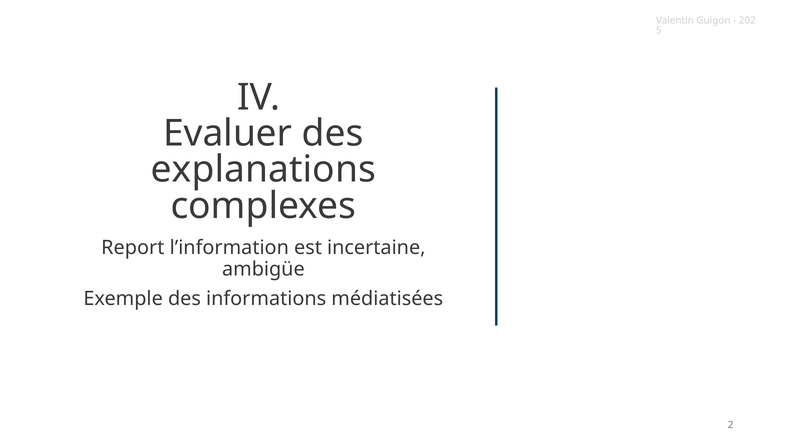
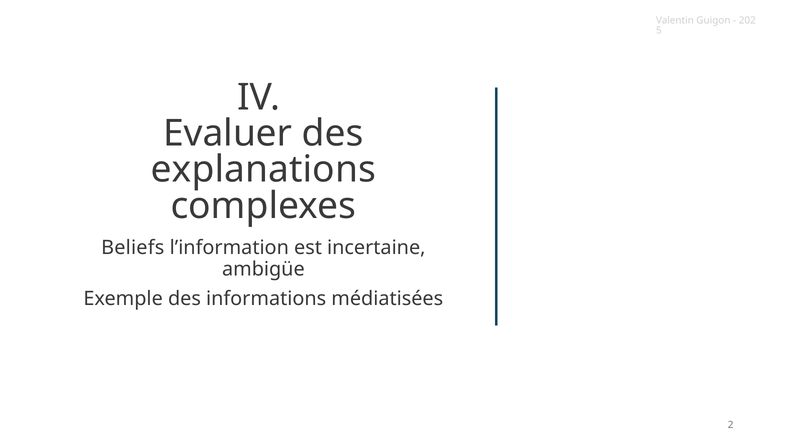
Report: Report -> Beliefs
